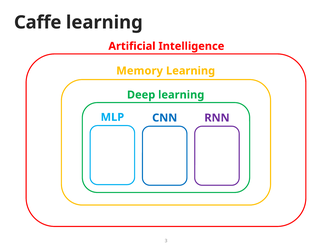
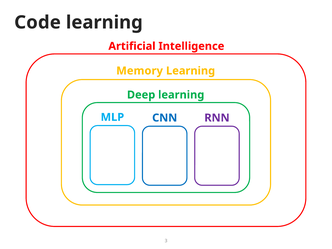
Caffe: Caffe -> Code
